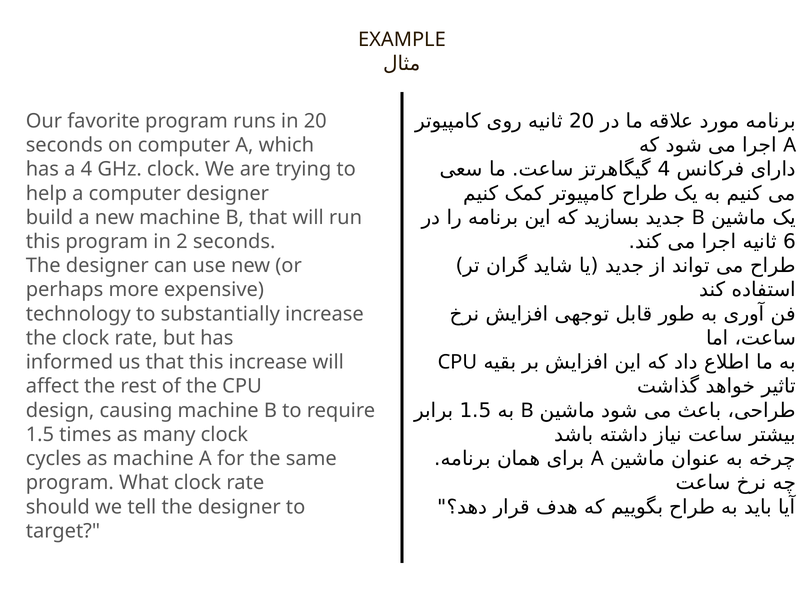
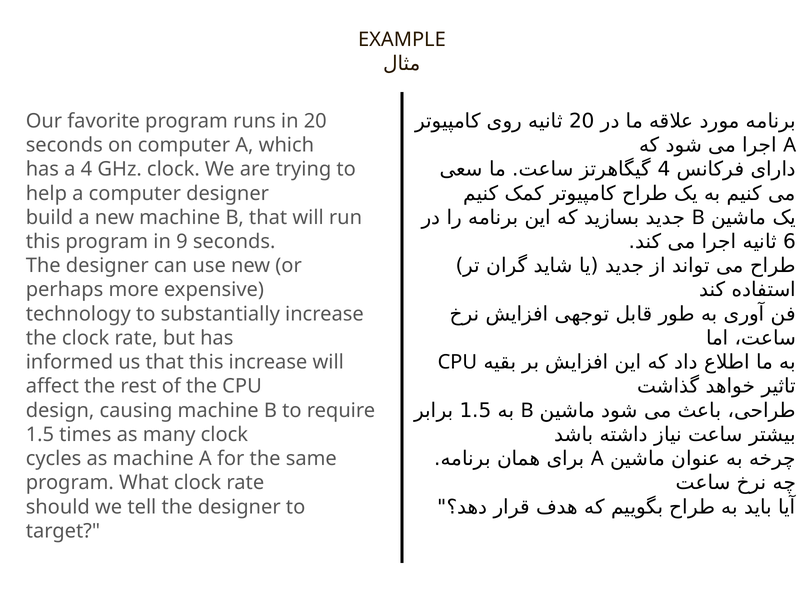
2: 2 -> 9
